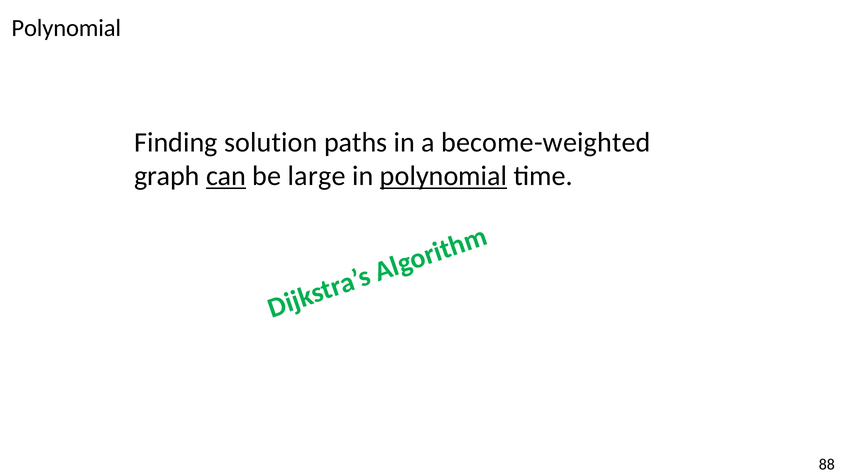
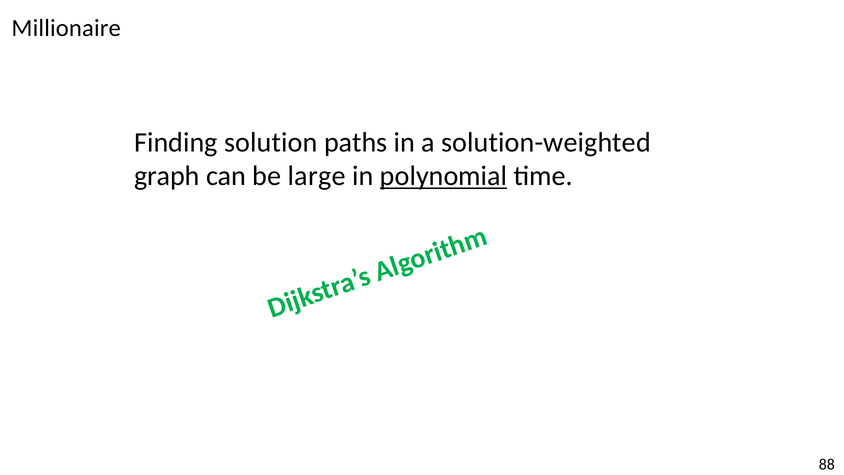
Polynomial at (66, 28): Polynomial -> Millionaire
become-weighted: become-weighted -> solution-weighted
can underline: present -> none
